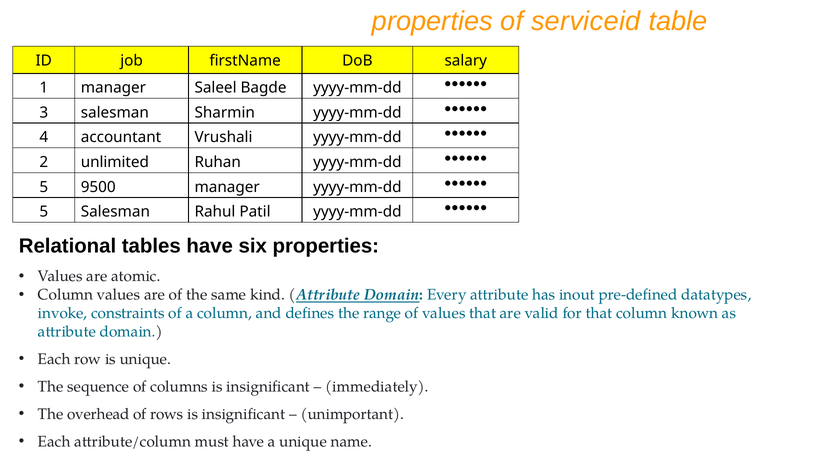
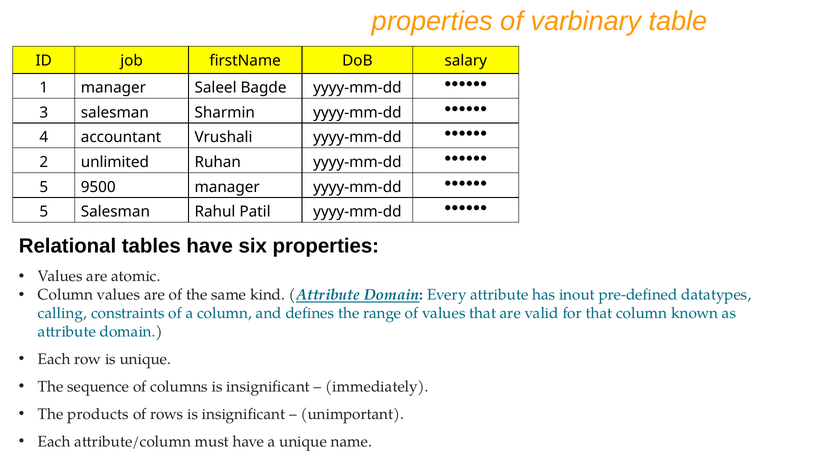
serviceid: serviceid -> varbinary
invoke: invoke -> calling
overhead: overhead -> products
